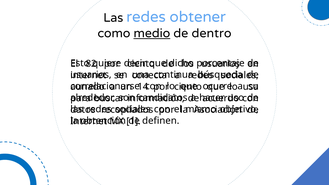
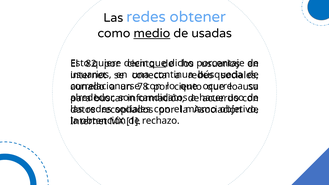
dentro: dentro -> usadas
que at (158, 63) underline: none -> present
14: 14 -> 78
definen: definen -> rechazo
